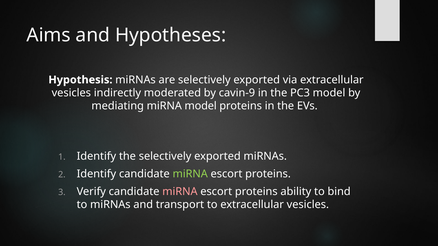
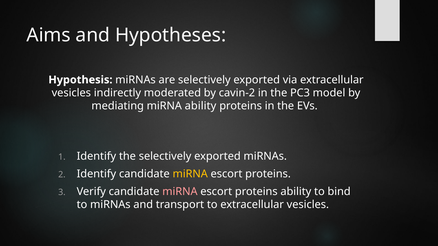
cavin-9: cavin-9 -> cavin-2
miRNA model: model -> ability
miRNA at (190, 174) colour: light green -> yellow
